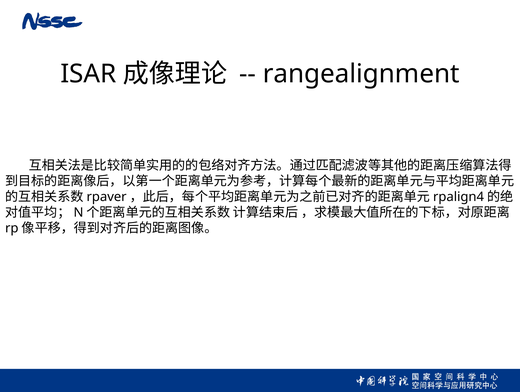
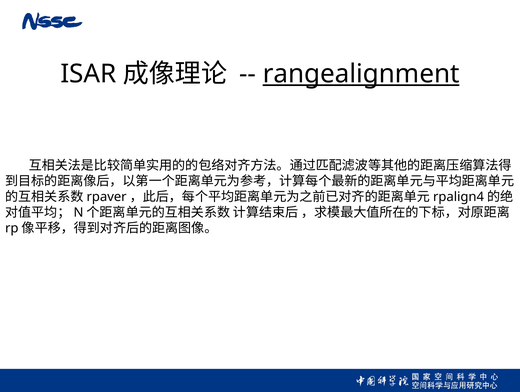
rangealignment underline: none -> present
